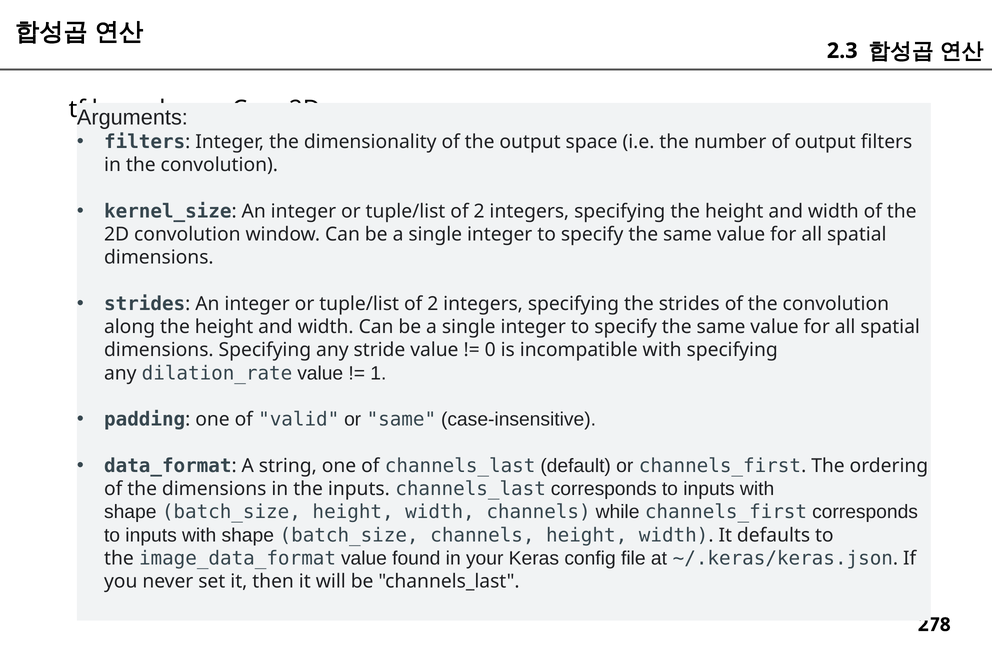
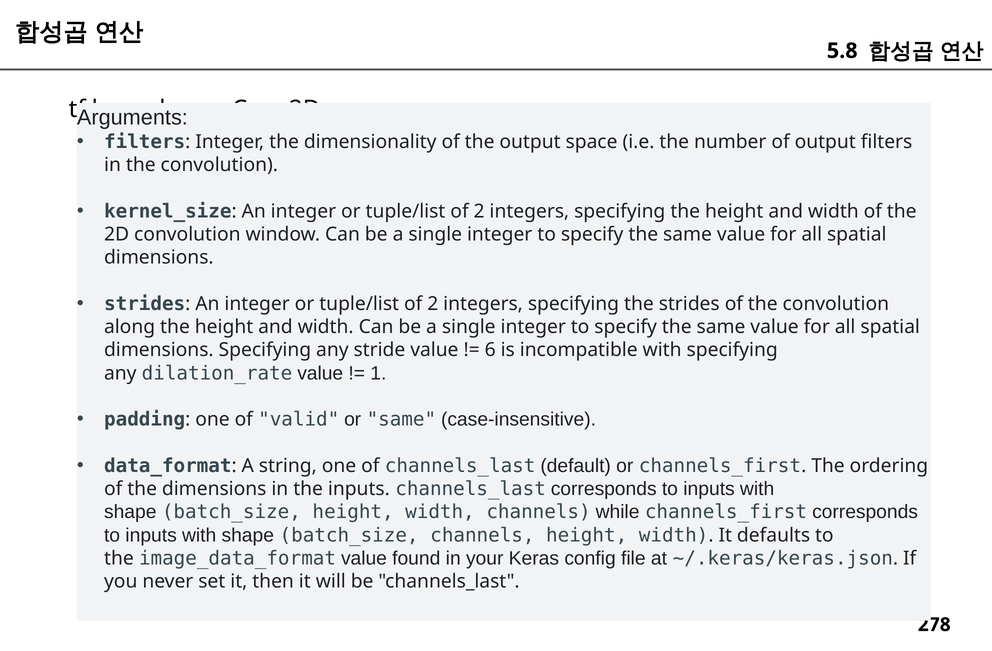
2.3: 2.3 -> 5.8
0: 0 -> 6
